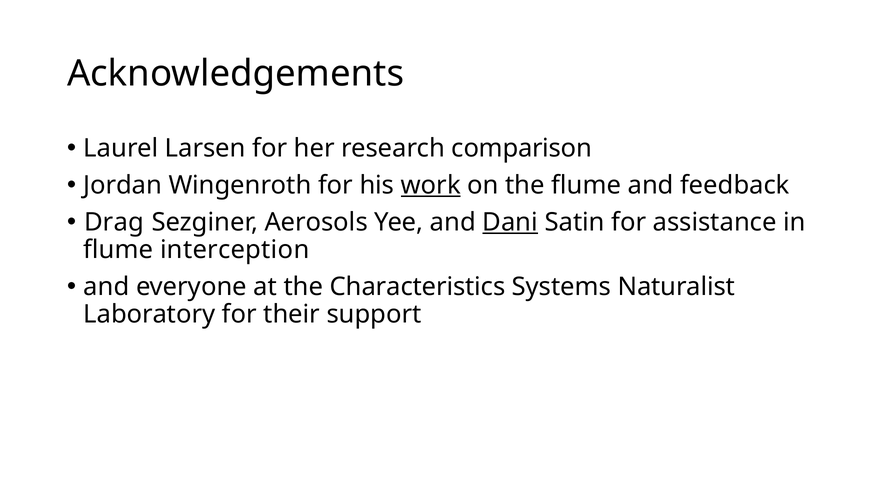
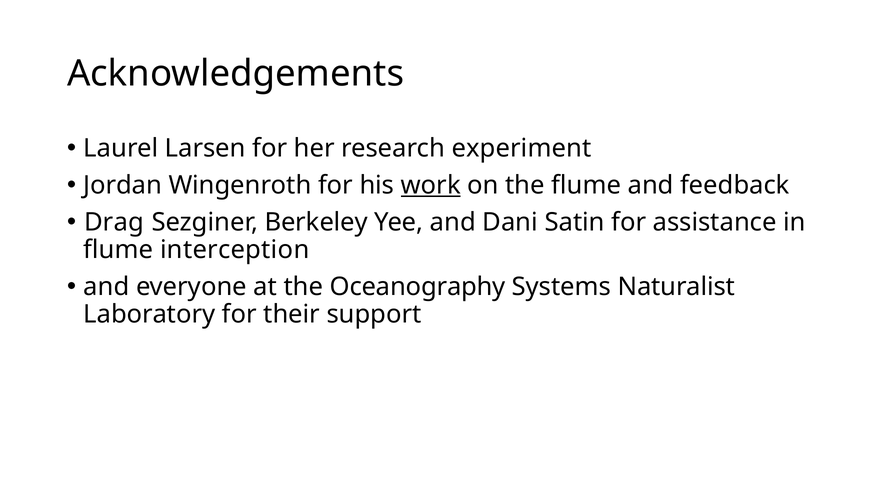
comparison: comparison -> experiment
Aerosols: Aerosols -> Berkeley
Dani underline: present -> none
Characteristics: Characteristics -> Oceanography
